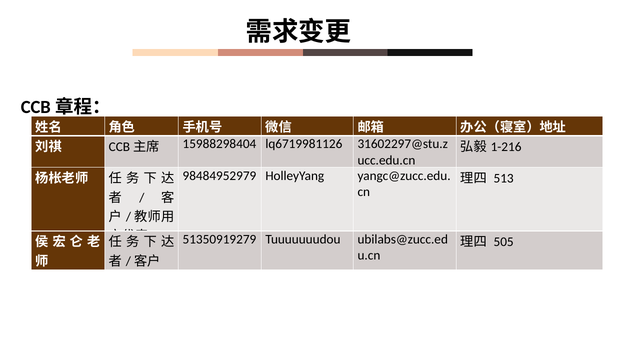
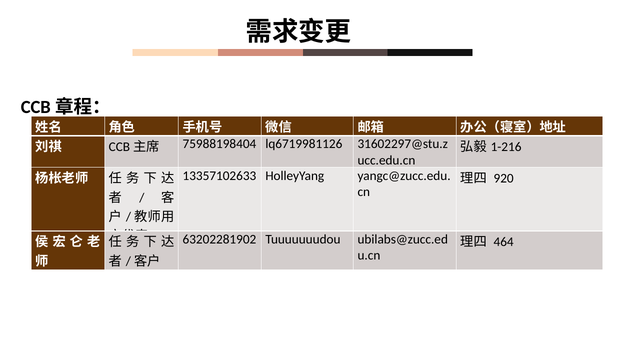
15988298404: 15988298404 -> 75988198404
98484952979: 98484952979 -> 13357102633
513: 513 -> 920
51350919279: 51350919279 -> 63202281902
505: 505 -> 464
